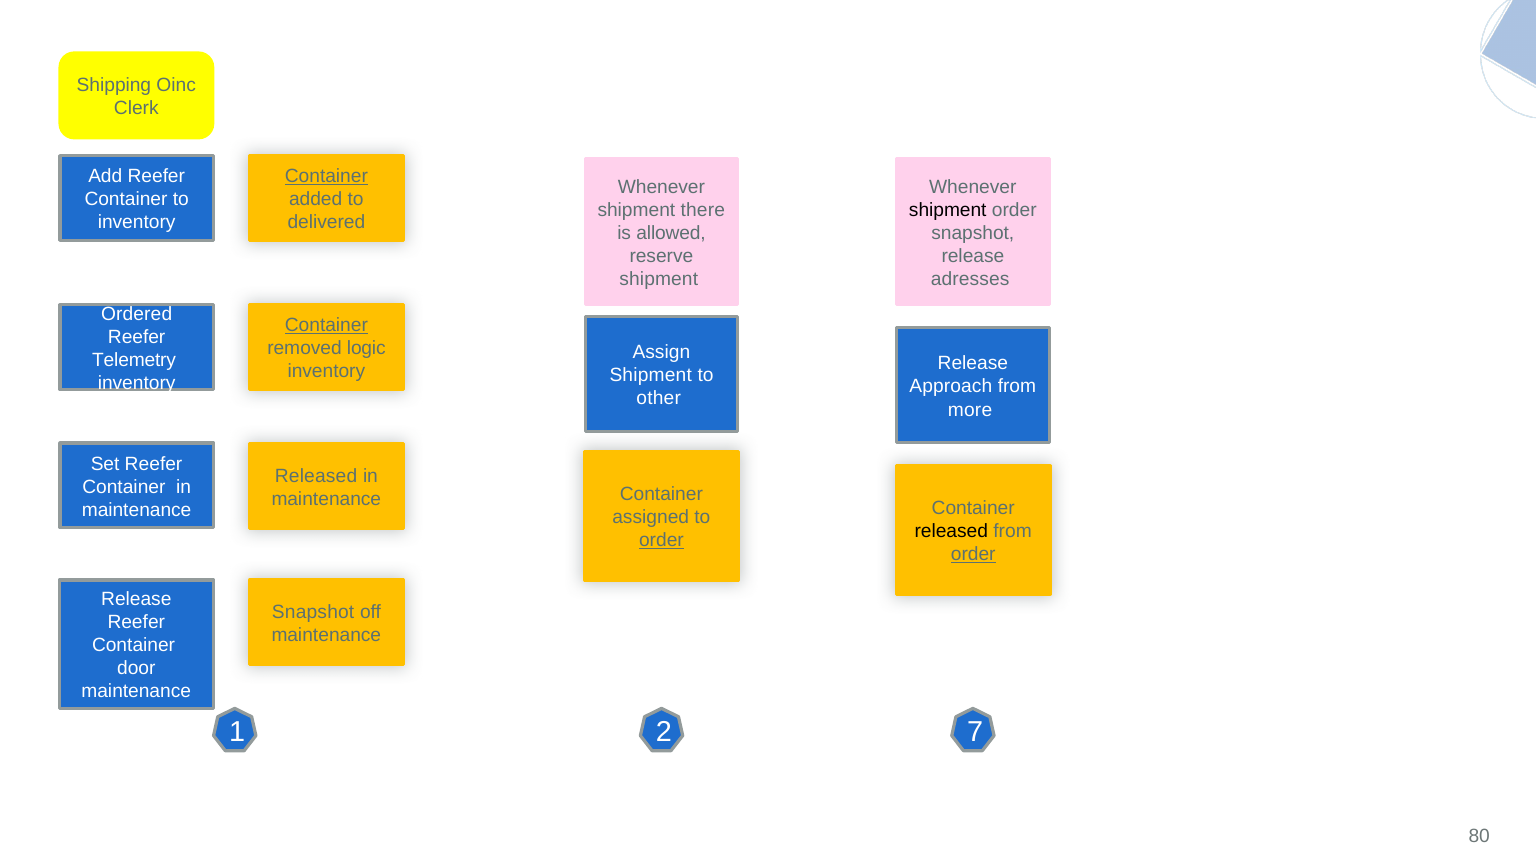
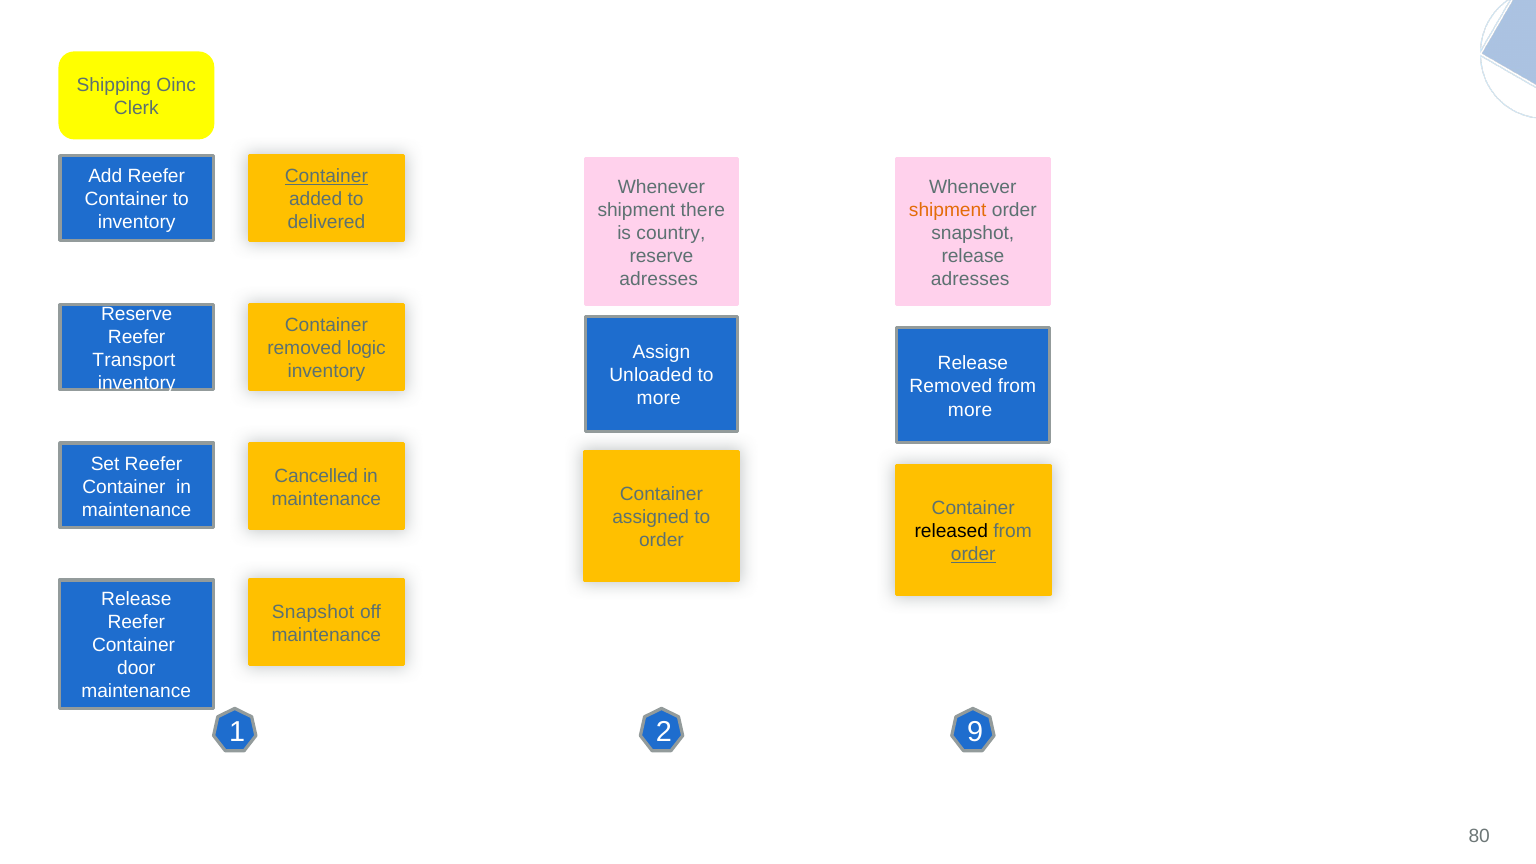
shipment at (948, 210) colour: black -> orange
allowed: allowed -> country
shipment at (659, 279): shipment -> adresses
Ordered at (137, 314): Ordered -> Reserve
Container at (326, 325) underline: present -> none
Telemetry: Telemetry -> Transport
Shipment at (651, 376): Shipment -> Unloaded
Approach at (951, 387): Approach -> Removed
other at (659, 399): other -> more
Released at (316, 476): Released -> Cancelled
order at (661, 540) underline: present -> none
7: 7 -> 9
